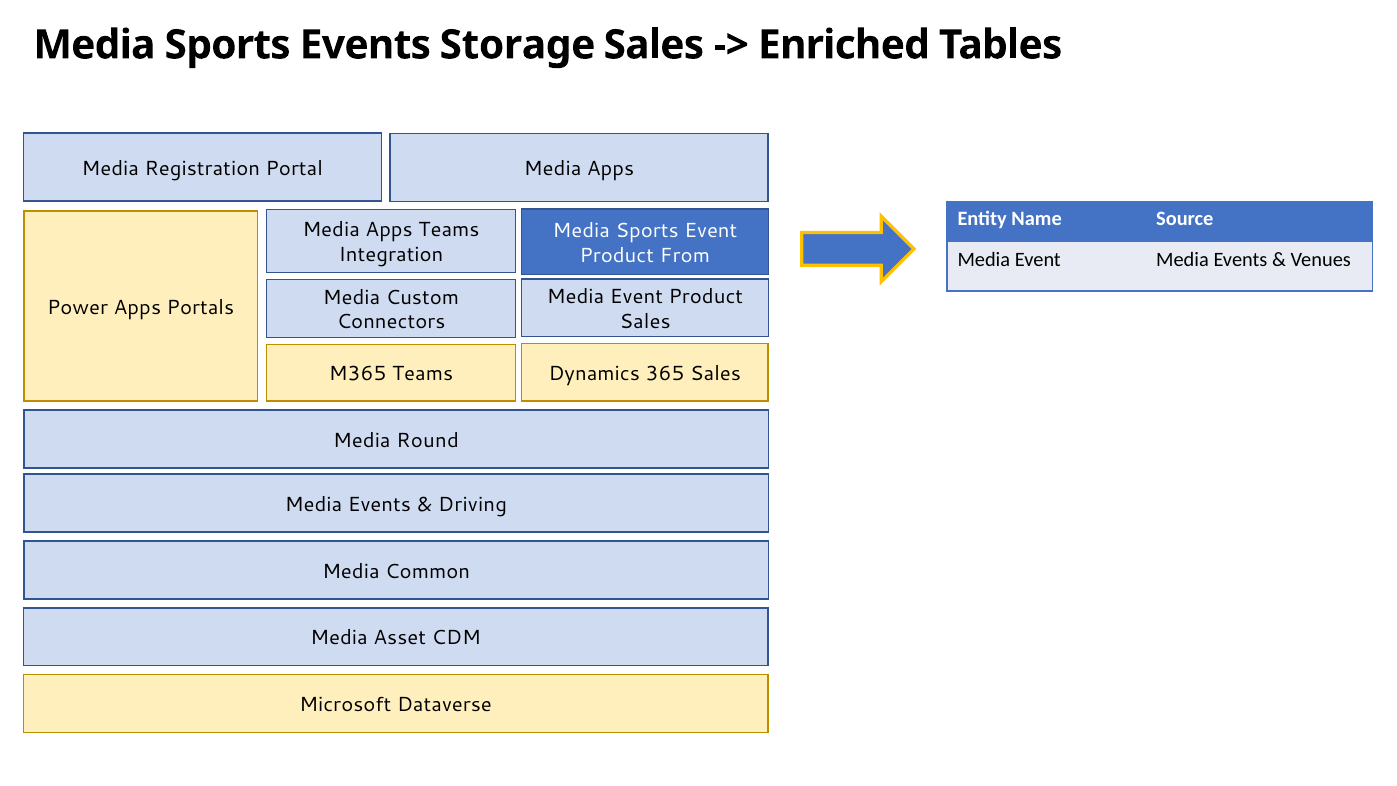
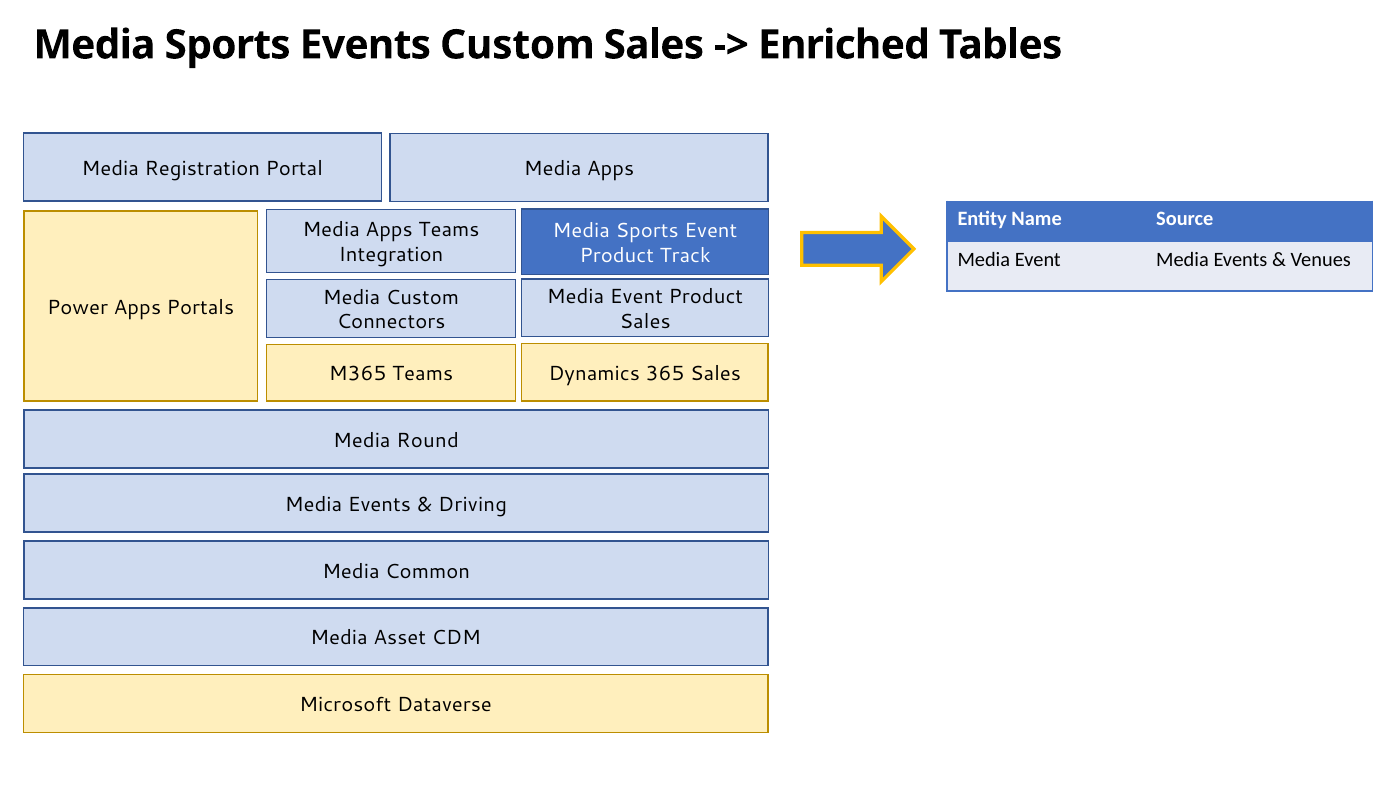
Events Storage: Storage -> Custom
From: From -> Track
